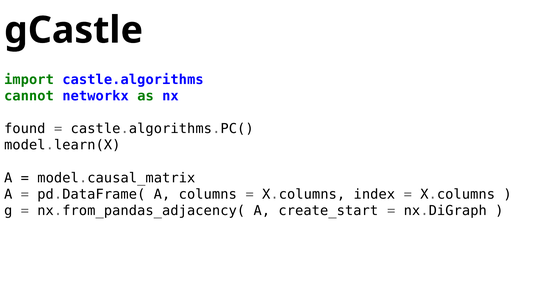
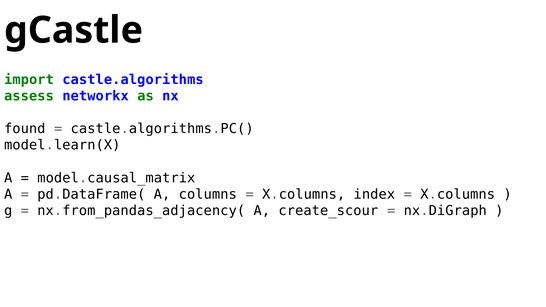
cannot: cannot -> assess
create_start: create_start -> create_scour
